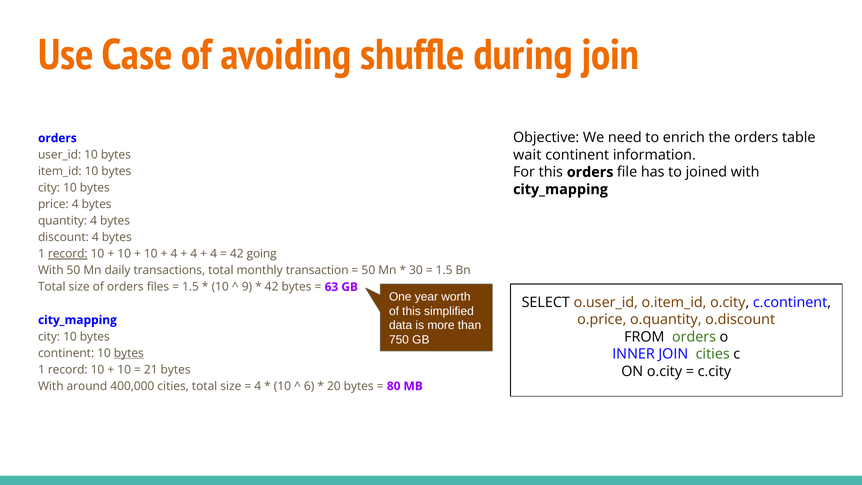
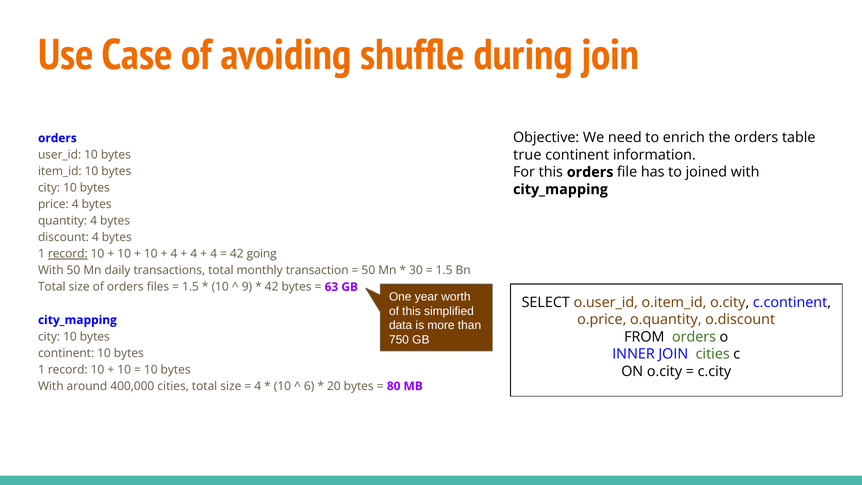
wait: wait -> true
bytes at (129, 353) underline: present -> none
21 at (151, 370): 21 -> 10
